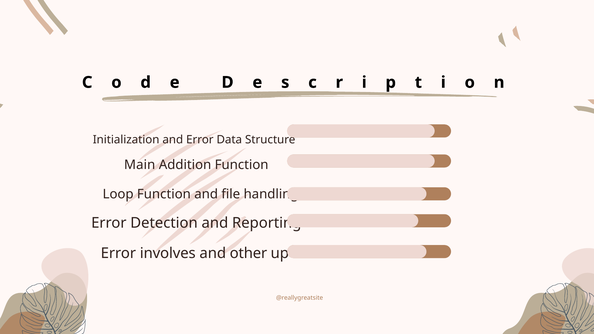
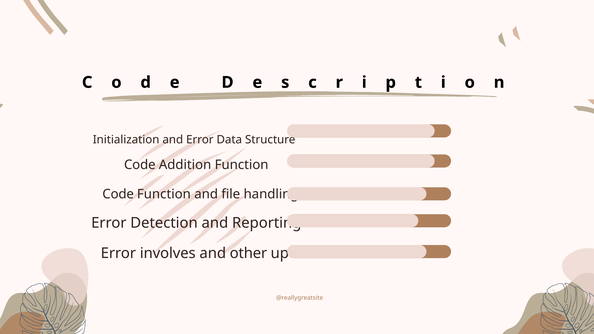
Main at (140, 165): Main -> Code
Loop at (118, 194): Loop -> Code
